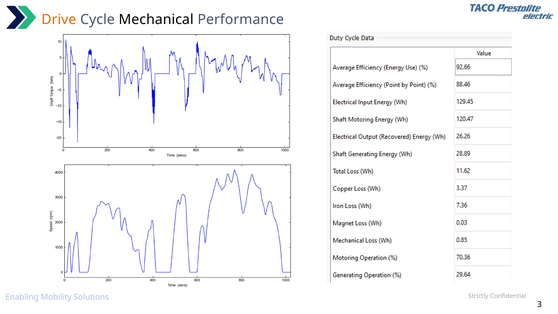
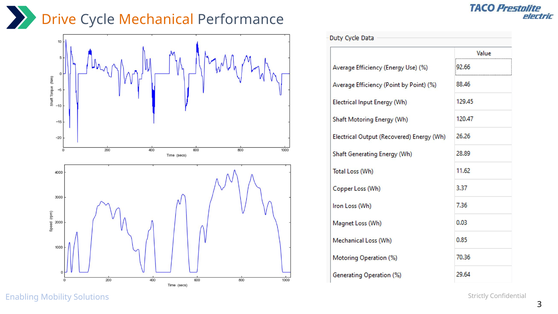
Mechanical colour: black -> orange
